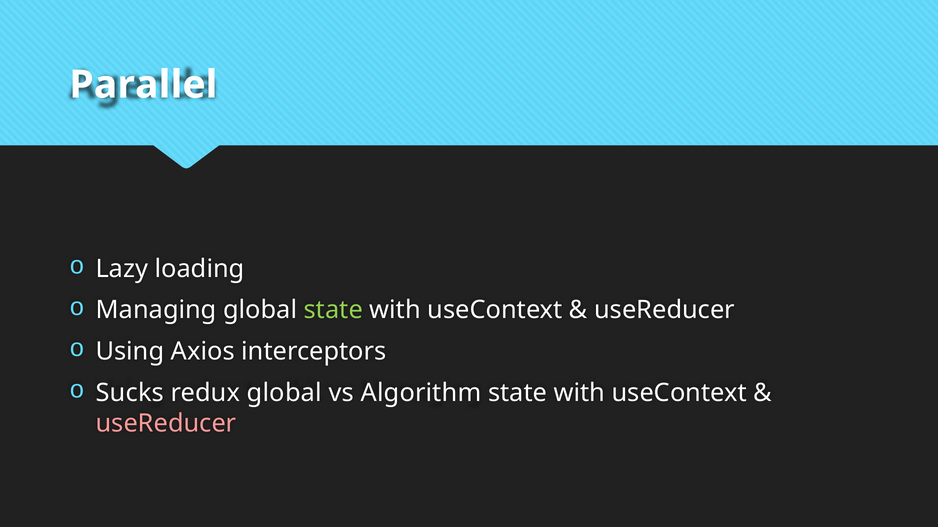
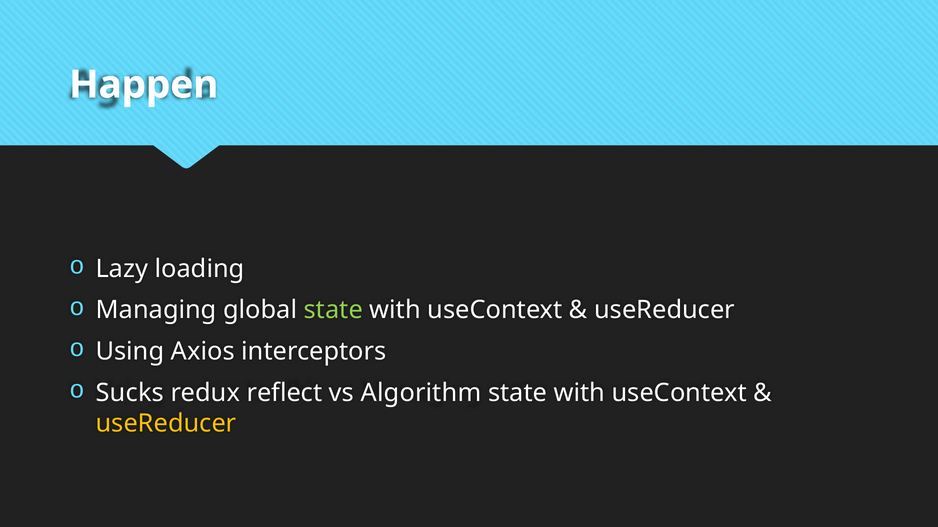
Parallel: Parallel -> Happen
redux global: global -> reflect
useReducer at (166, 424) colour: pink -> yellow
